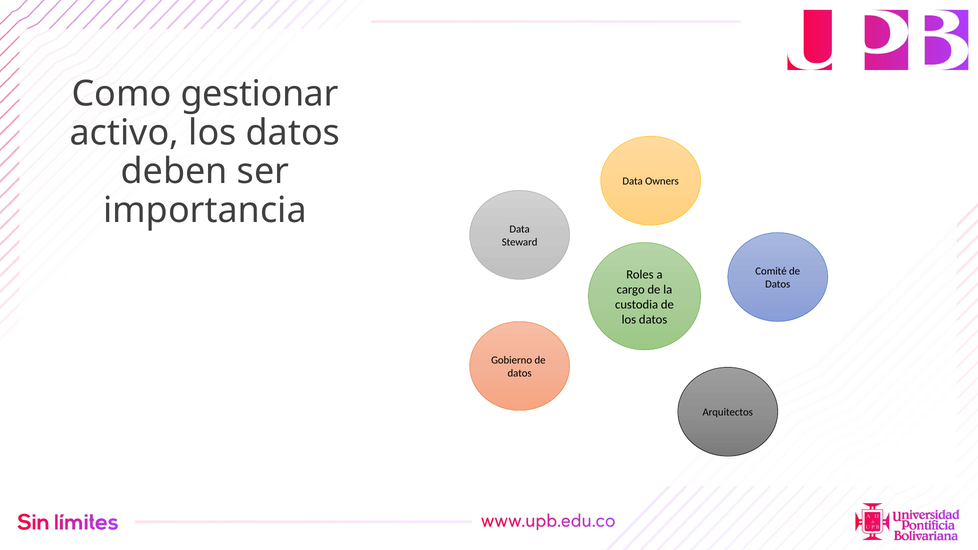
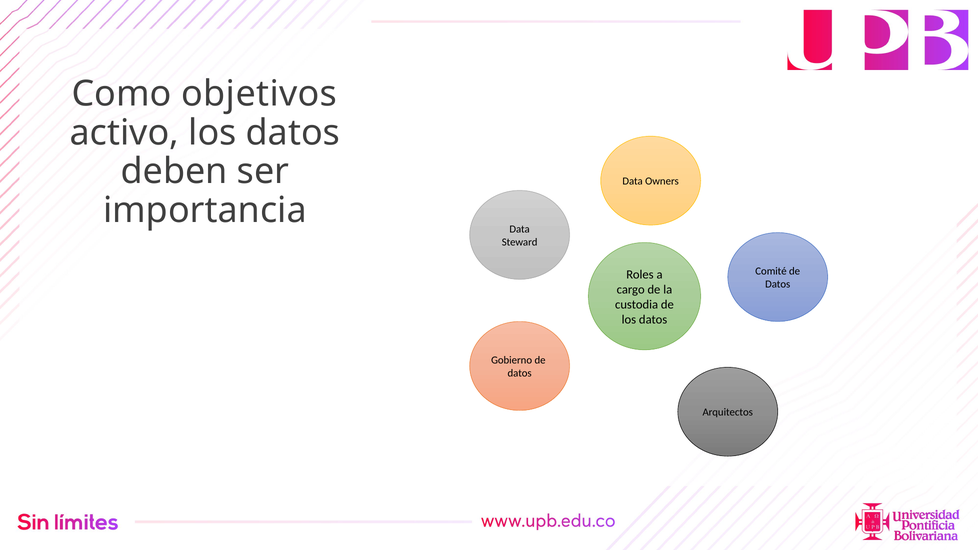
gestionar: gestionar -> objetivos
